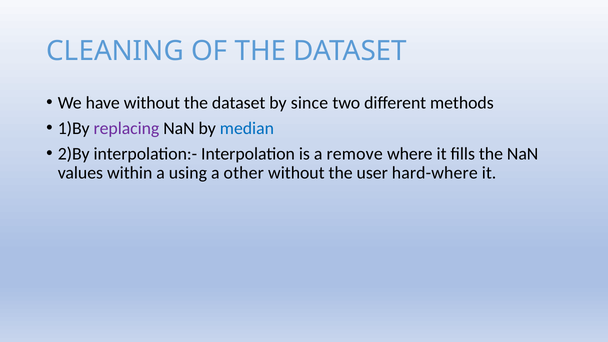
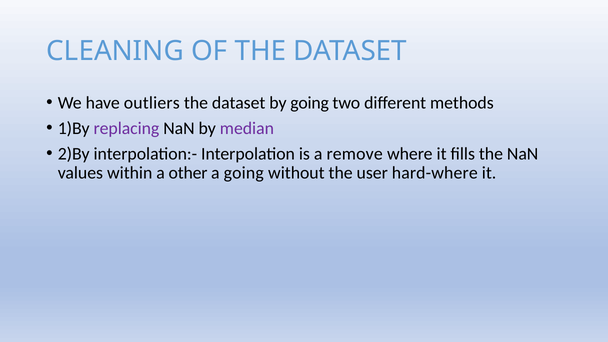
have without: without -> outliers
by since: since -> going
median colour: blue -> purple
using: using -> other
a other: other -> going
